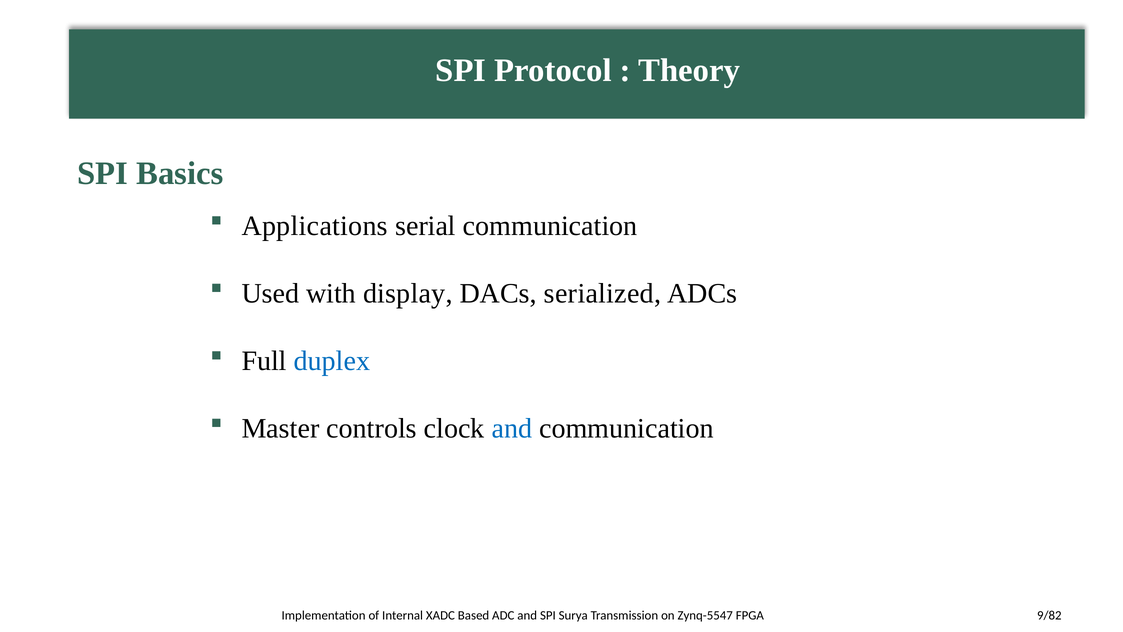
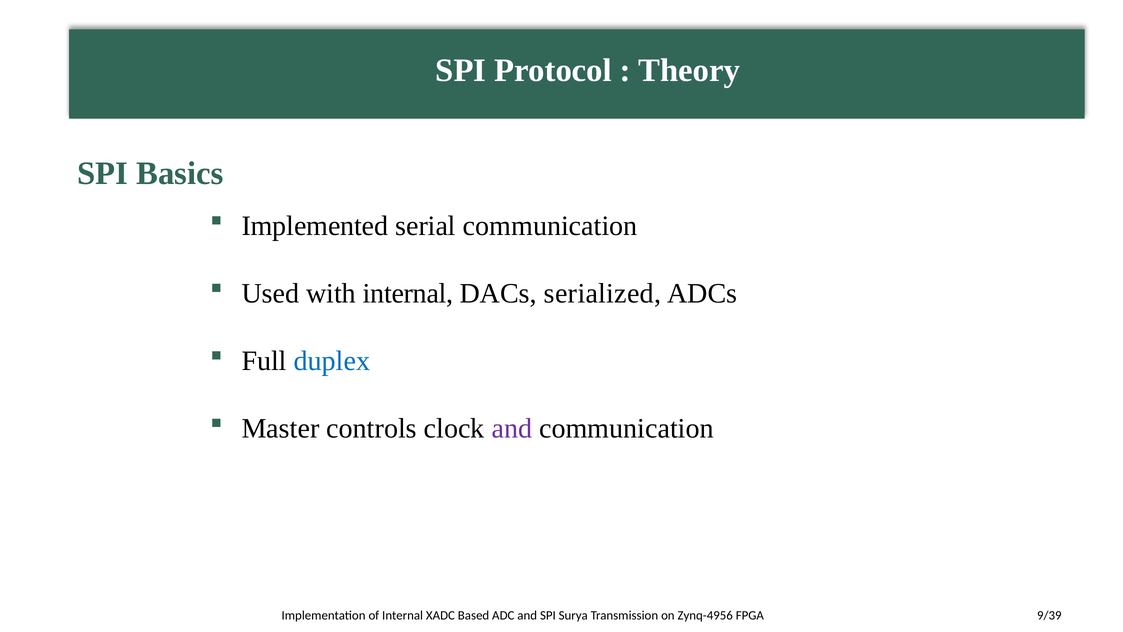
Applications: Applications -> Implemented
with display: display -> internal
and at (512, 428) colour: blue -> purple
Zynq-5547: Zynq-5547 -> Zynq-4956
9/82: 9/82 -> 9/39
